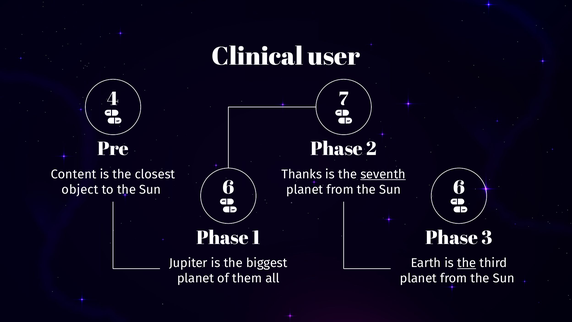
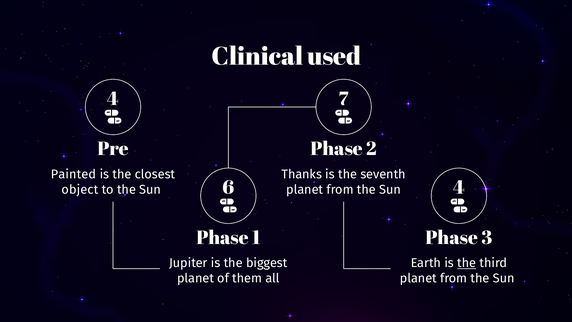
user: user -> used
Content: Content -> Painted
seventh underline: present -> none
6 6: 6 -> 4
